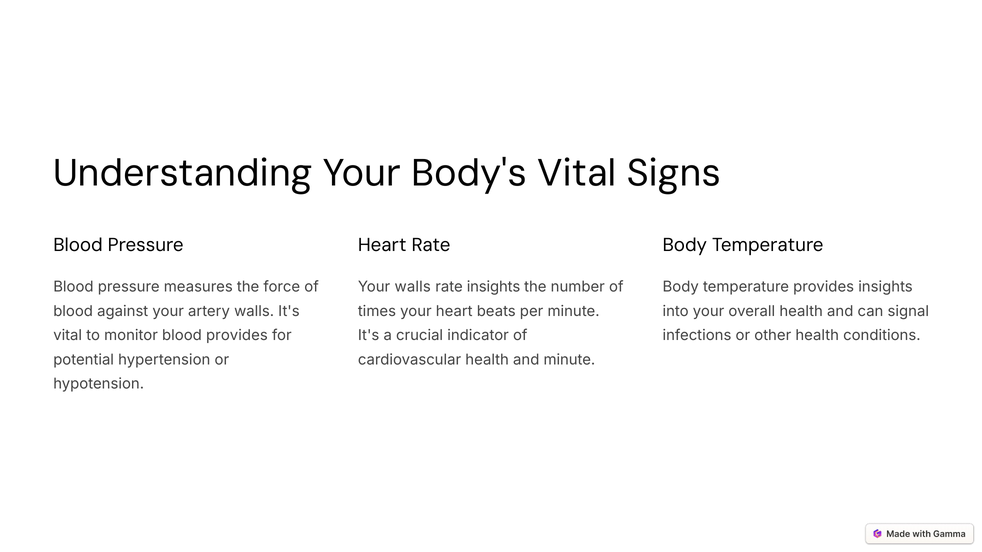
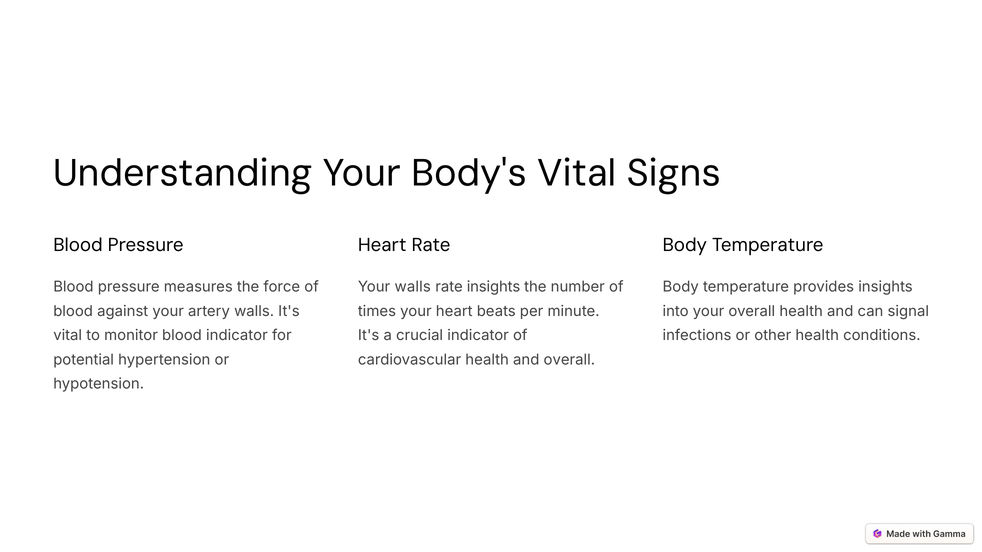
blood provides: provides -> indicator
and minute: minute -> overall
